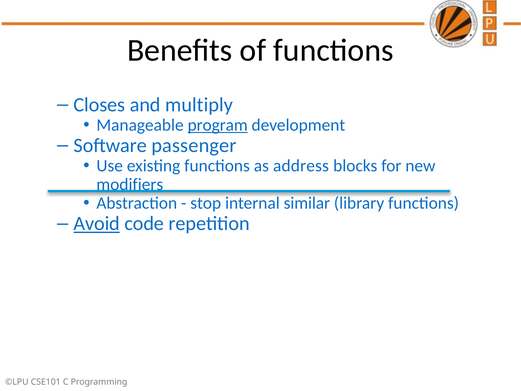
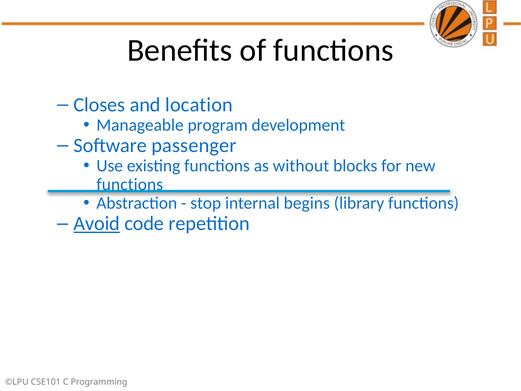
multiply: multiply -> location
program underline: present -> none
address: address -> without
modifiers at (130, 184): modifiers -> functions
similar: similar -> begins
